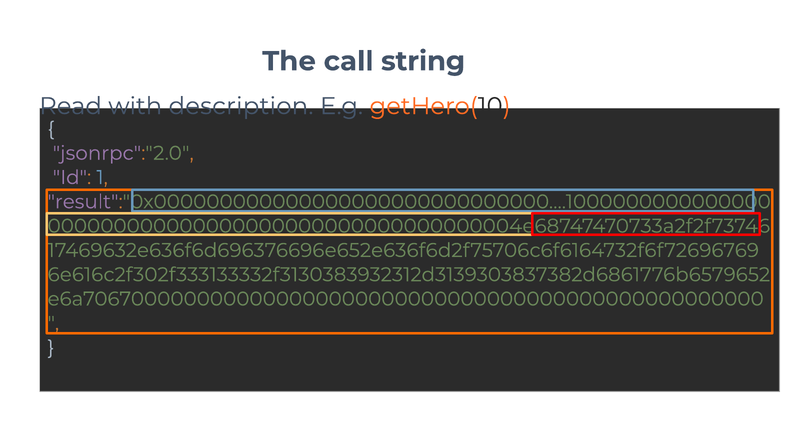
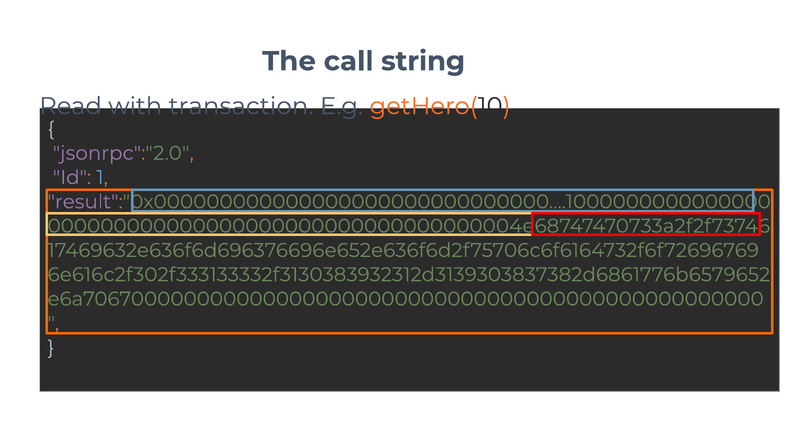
description: description -> transaction
